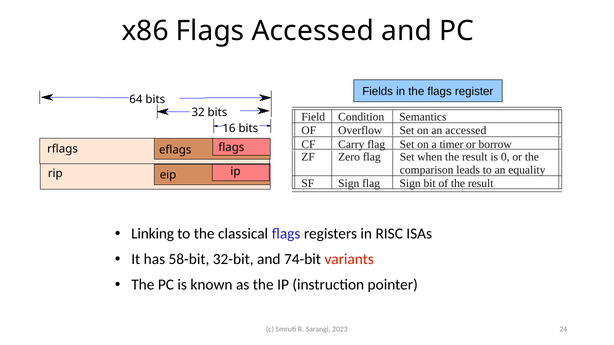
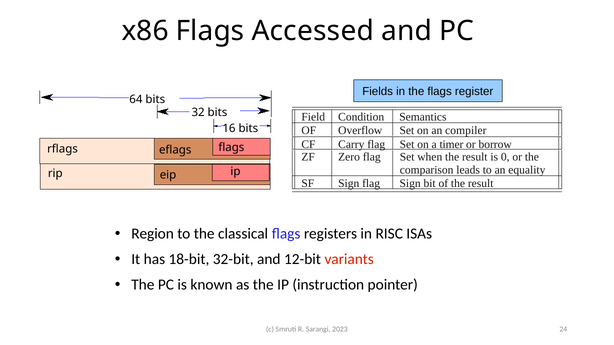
an accessed: accessed -> compiler
Linking: Linking -> Region
58-bit: 58-bit -> 18-bit
74-bit: 74-bit -> 12-bit
